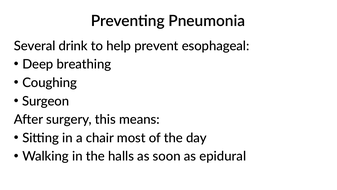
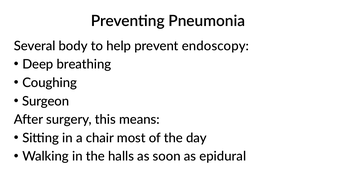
drink: drink -> body
esophageal: esophageal -> endoscopy
